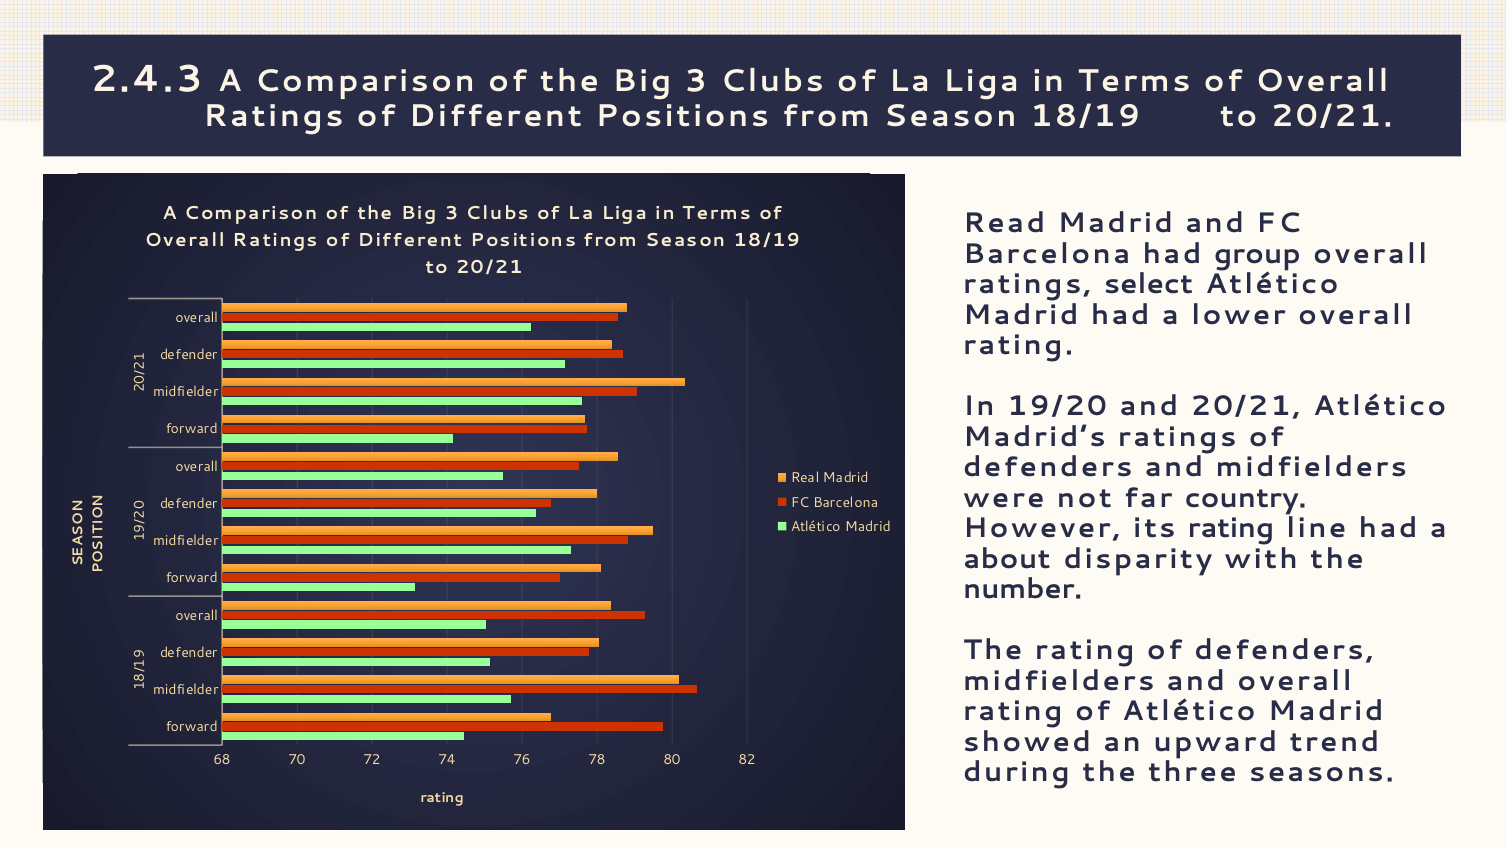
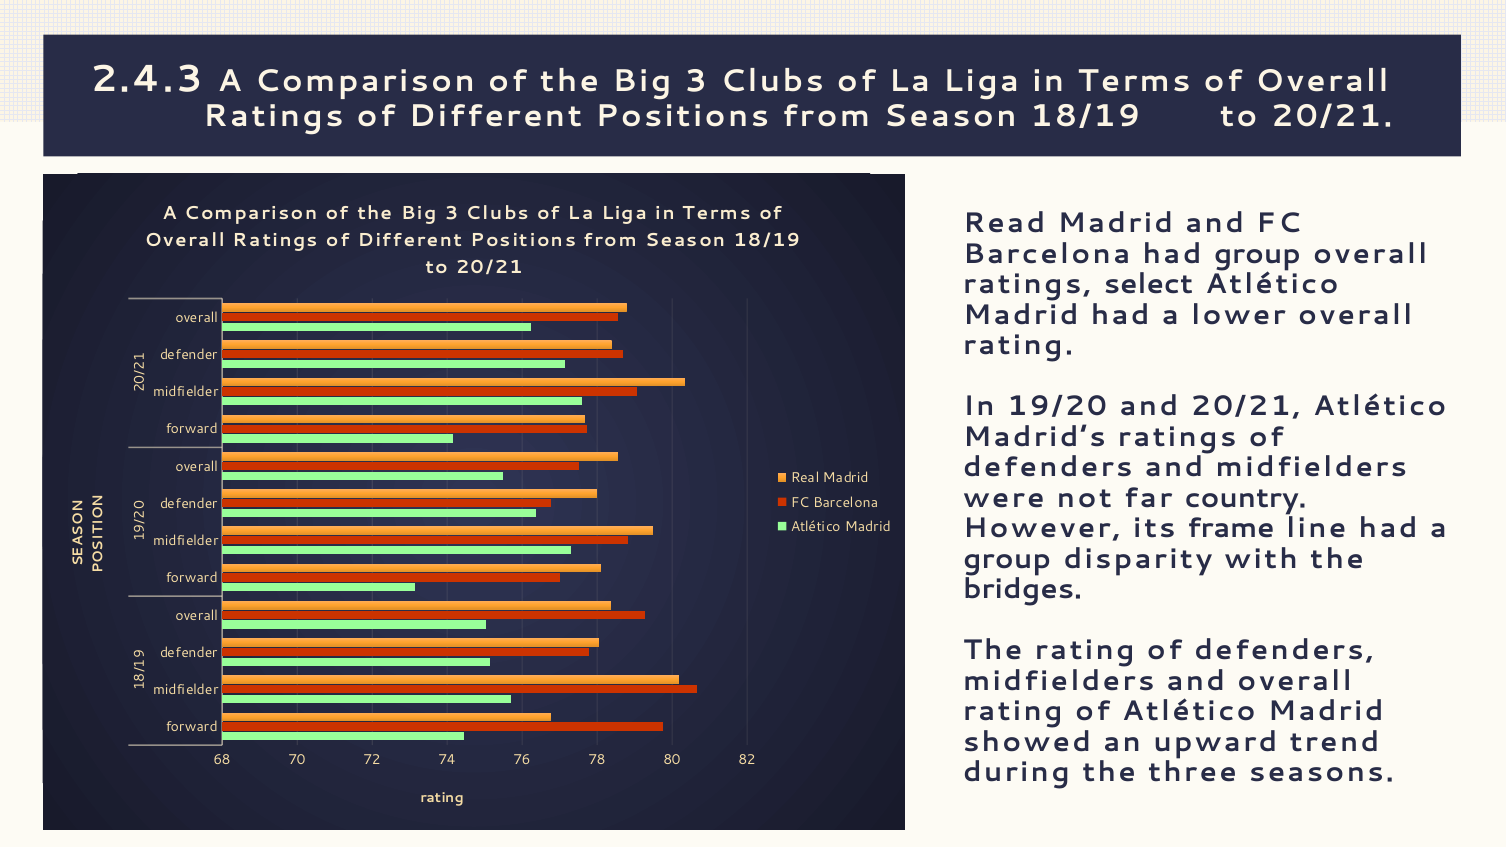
its rating: rating -> frame
about at (1007, 559): about -> group
number: number -> bridges
